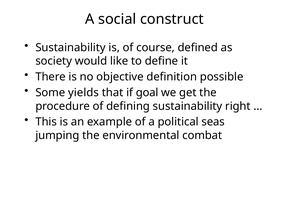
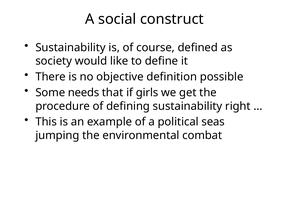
yields: yields -> needs
goal: goal -> girls
